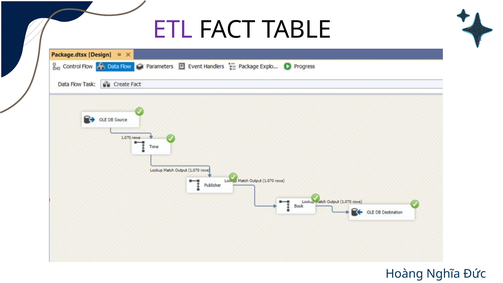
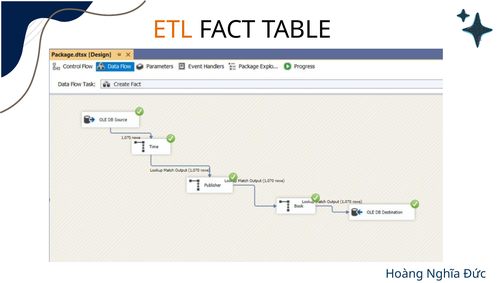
ETL colour: purple -> orange
